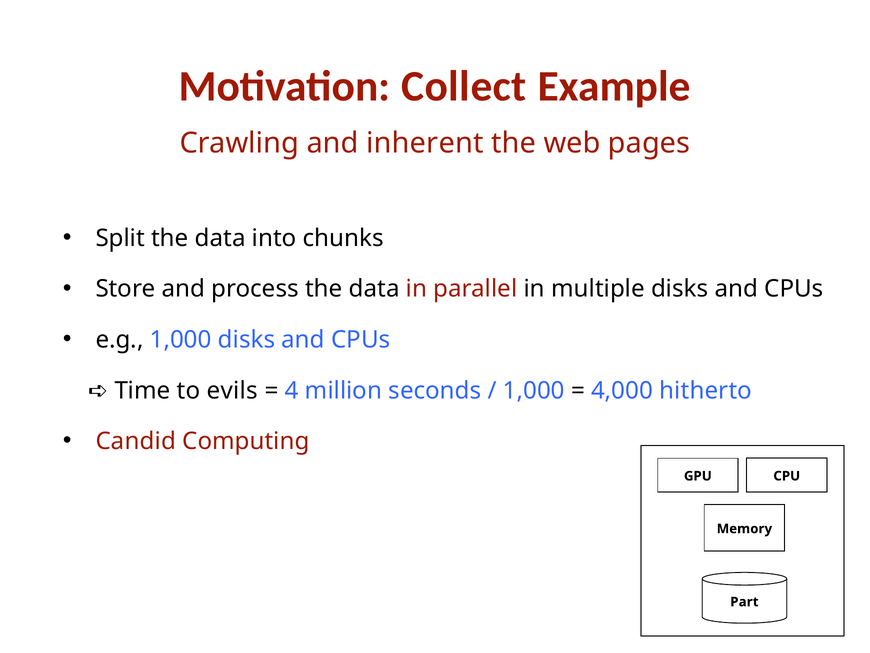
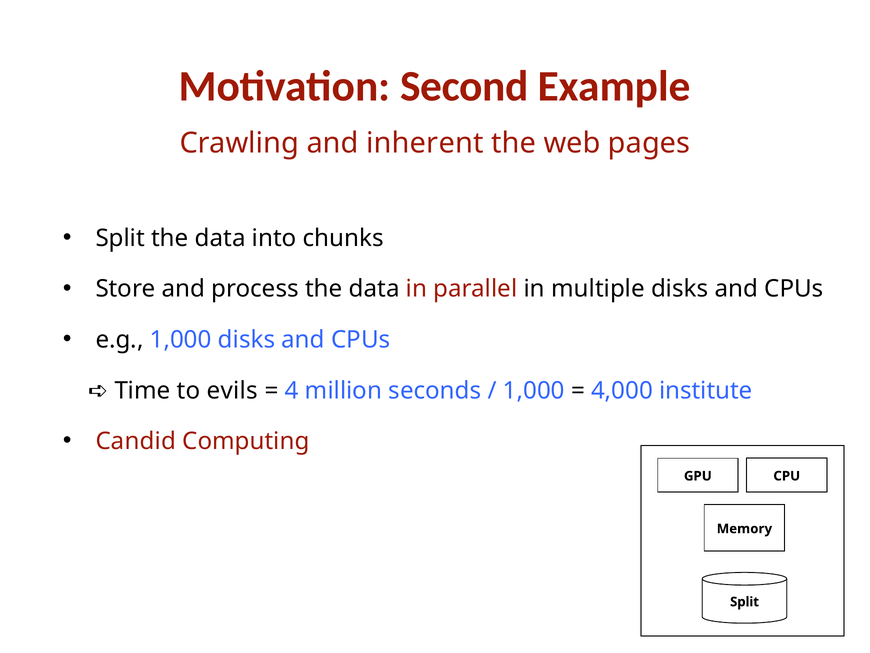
Collect: Collect -> Second
hitherto: hitherto -> institute
Part at (744, 601): Part -> Split
